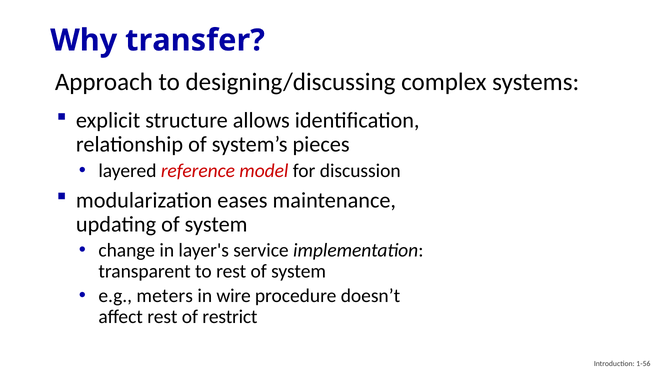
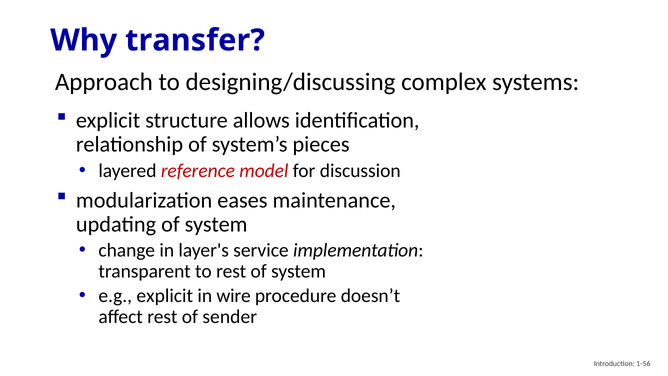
e.g meters: meters -> explicit
restrict: restrict -> sender
